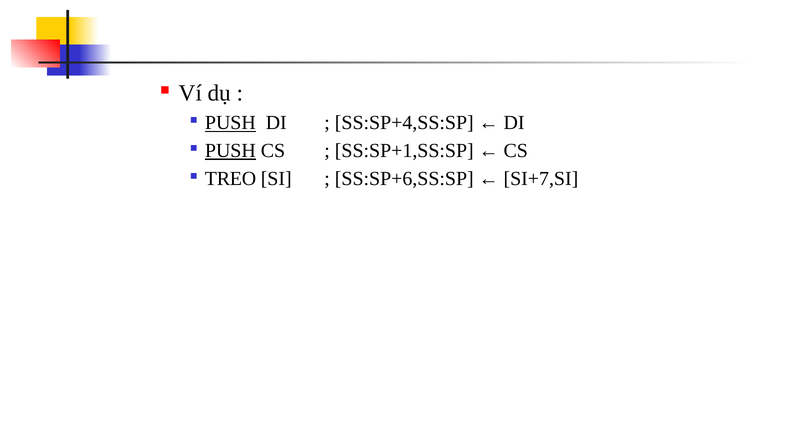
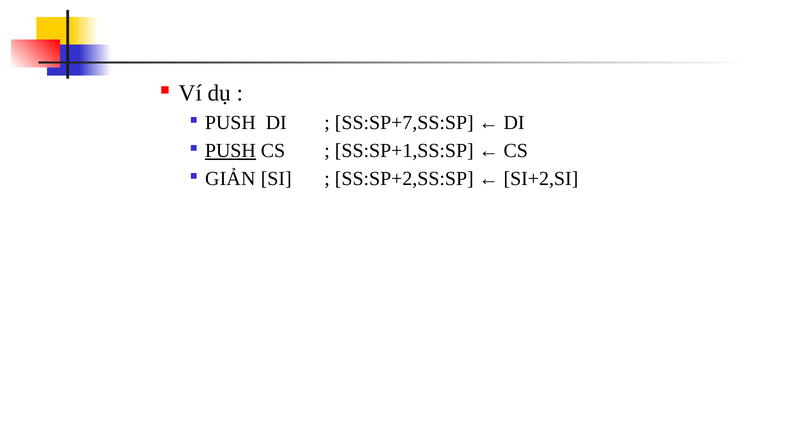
PUSH at (230, 123) underline: present -> none
SS:SP+4,SS:SP: SS:SP+4,SS:SP -> SS:SP+7,SS:SP
TREO: TREO -> GIẢN
SS:SP+6,SS:SP: SS:SP+6,SS:SP -> SS:SP+2,SS:SP
SI+7,SI: SI+7,SI -> SI+2,SI
